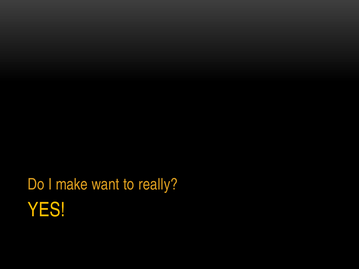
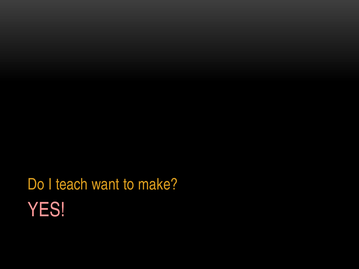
make: make -> teach
really: really -> make
YES colour: yellow -> pink
